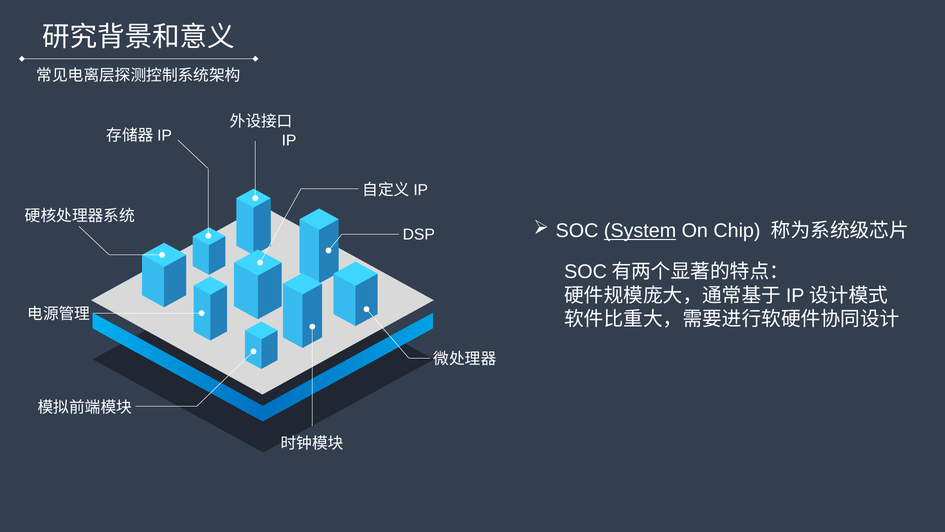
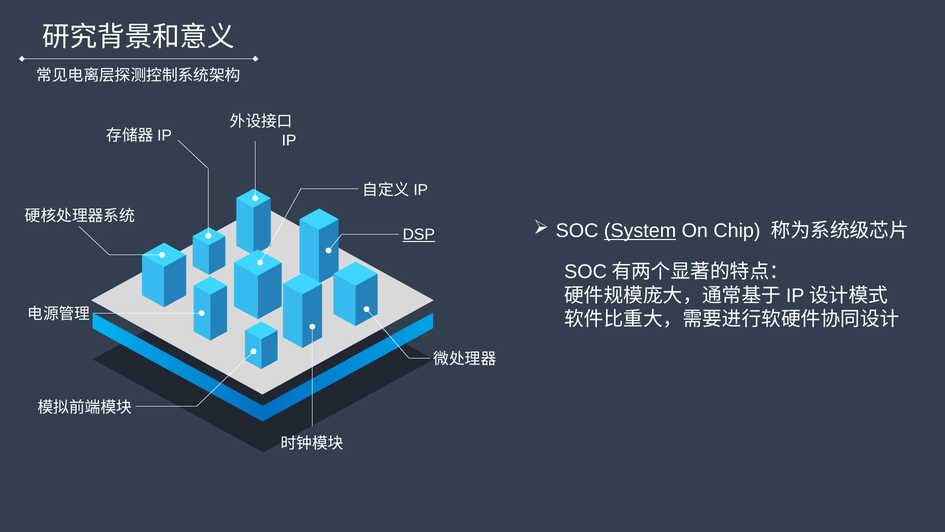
DSP underline: none -> present
